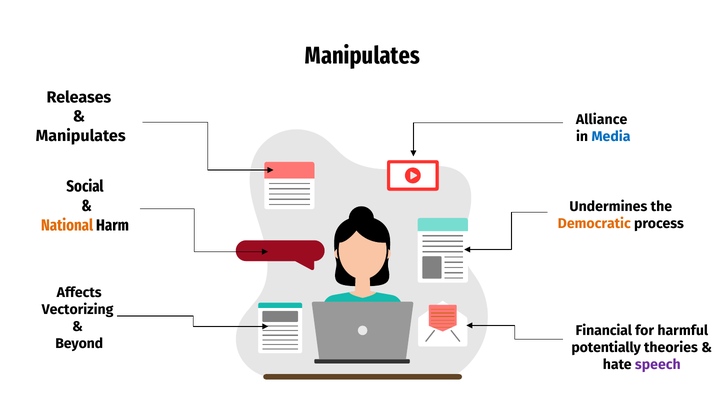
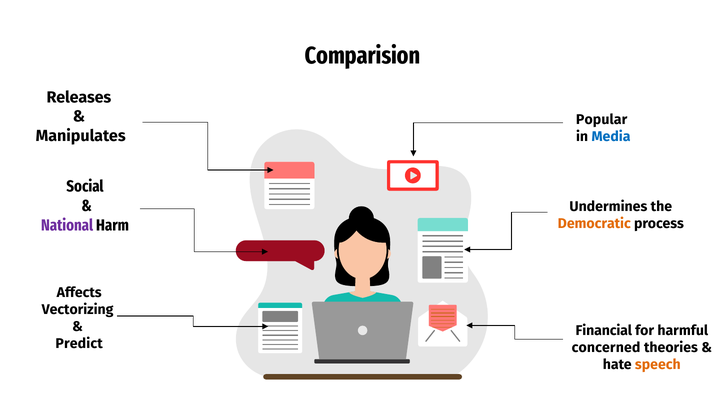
Manipulates at (362, 56): Manipulates -> Comparision
Alliance: Alliance -> Popular
National colour: orange -> purple
Beyond: Beyond -> Predict
potentially: potentially -> concerned
speech colour: purple -> orange
